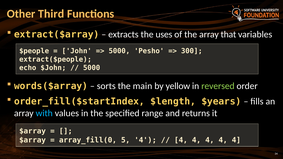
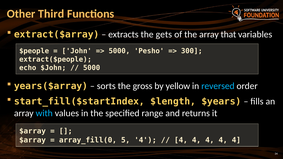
uses: uses -> gets
words($array: words($array -> years($array
main: main -> gross
reversed colour: light green -> light blue
order_fill($startIndex: order_fill($startIndex -> start_fill($startIndex
